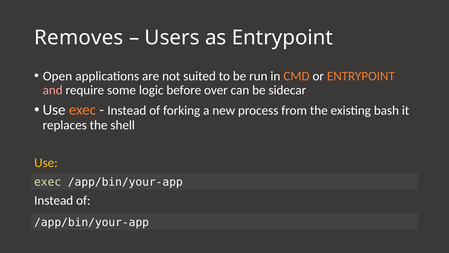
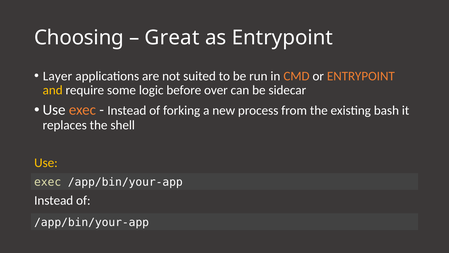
Removes: Removes -> Choosing
Users: Users -> Great
Open: Open -> Layer
and colour: pink -> yellow
